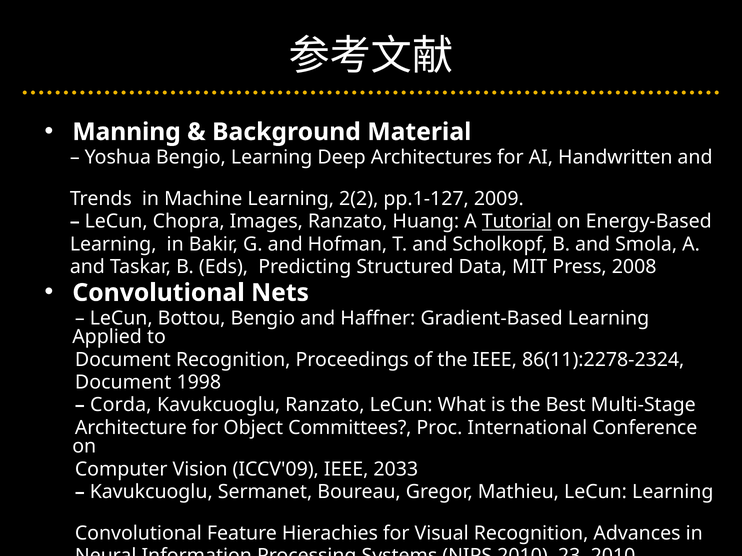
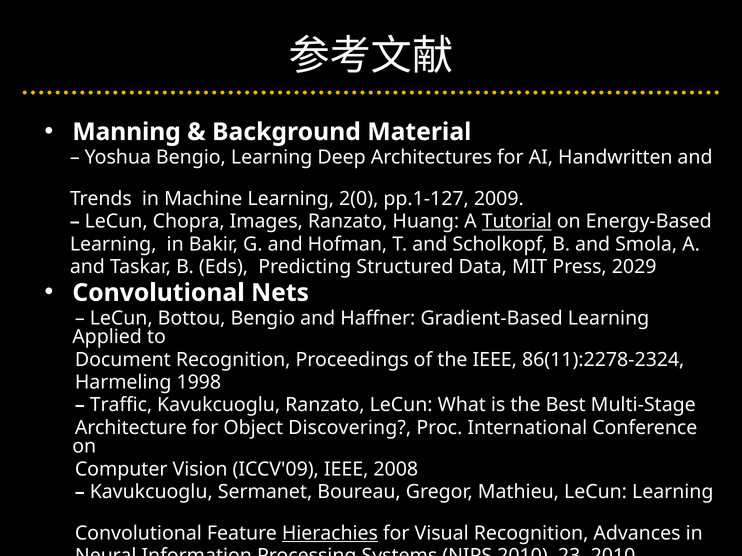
2(2: 2(2 -> 2(0
2008: 2008 -> 2029
Document at (123, 383): Document -> Harmeling
Corda: Corda -> Traffic
Committees: Committees -> Discovering
2033: 2033 -> 2008
Hierachies underline: none -> present
